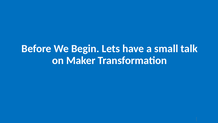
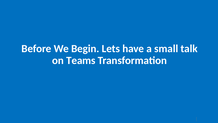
Maker: Maker -> Teams
